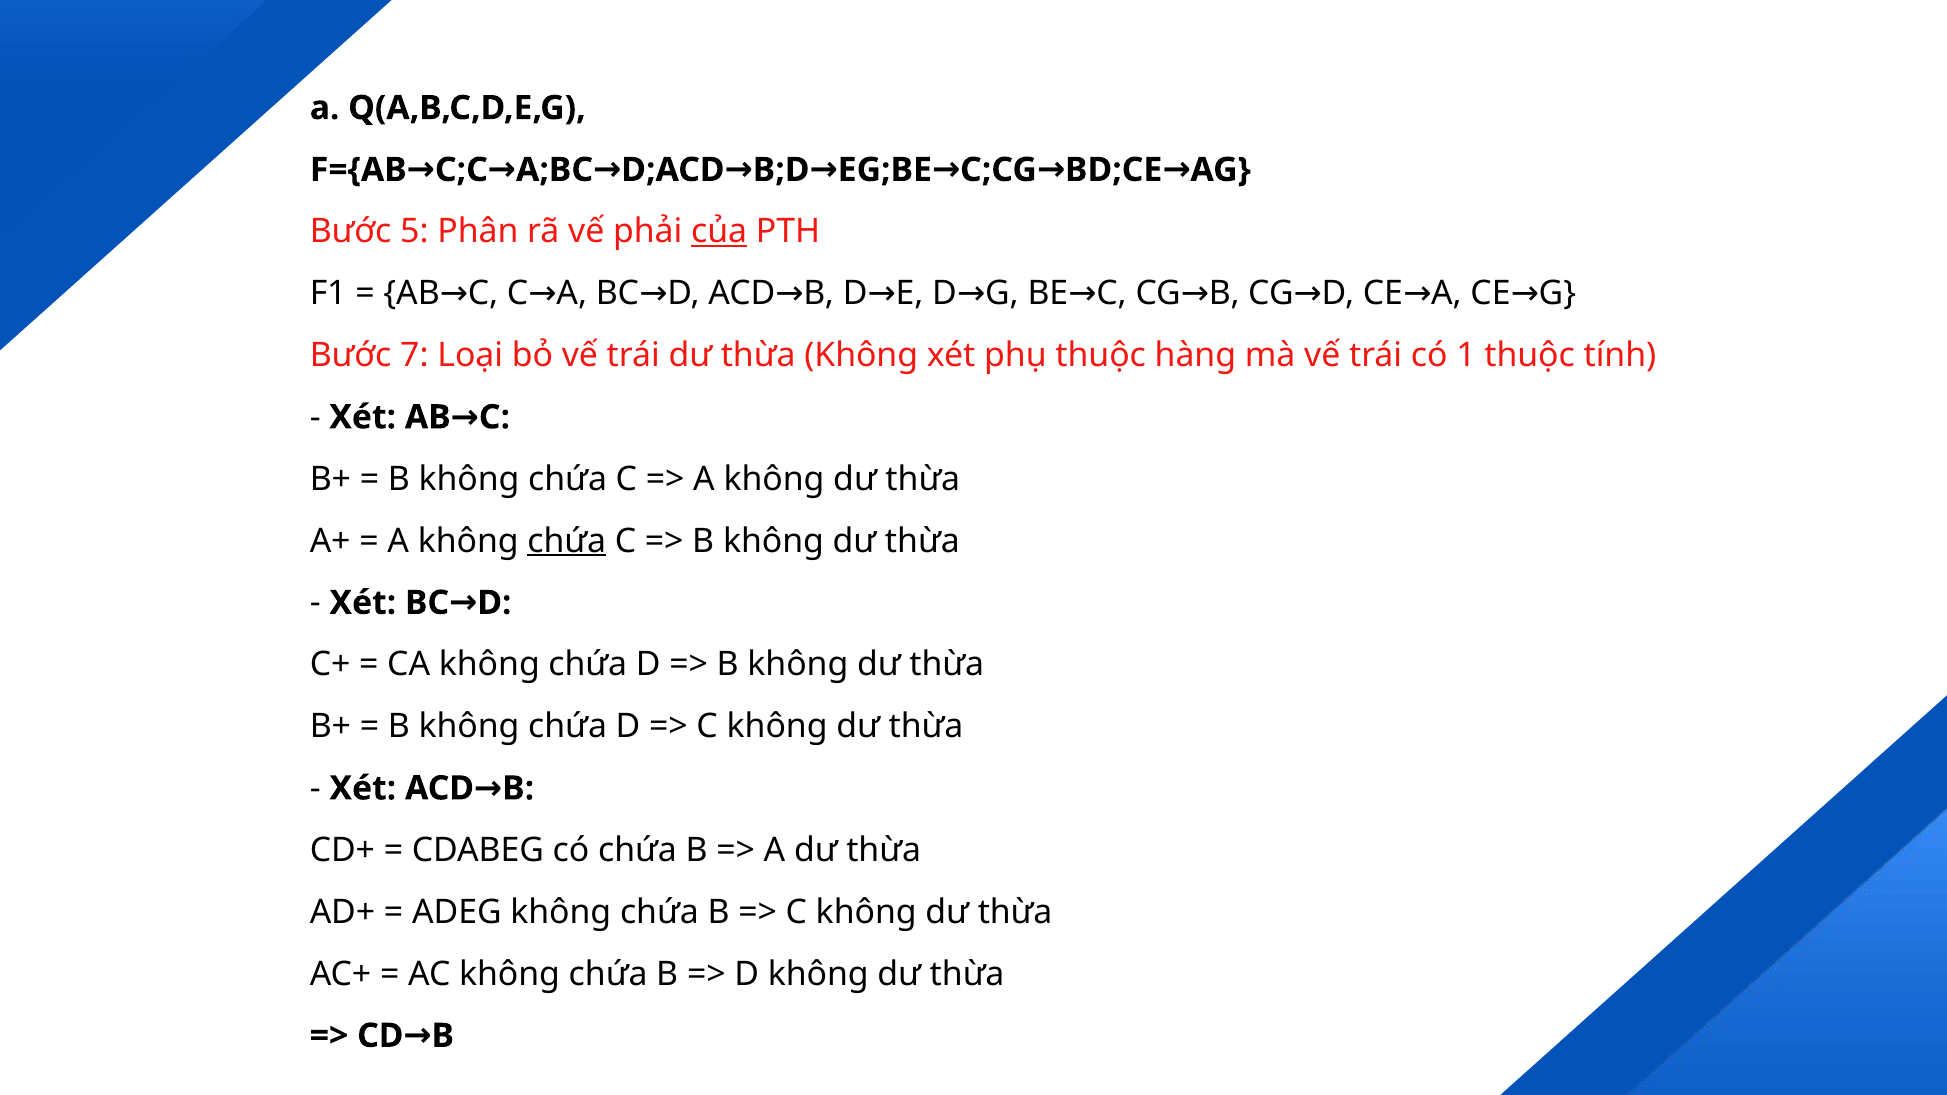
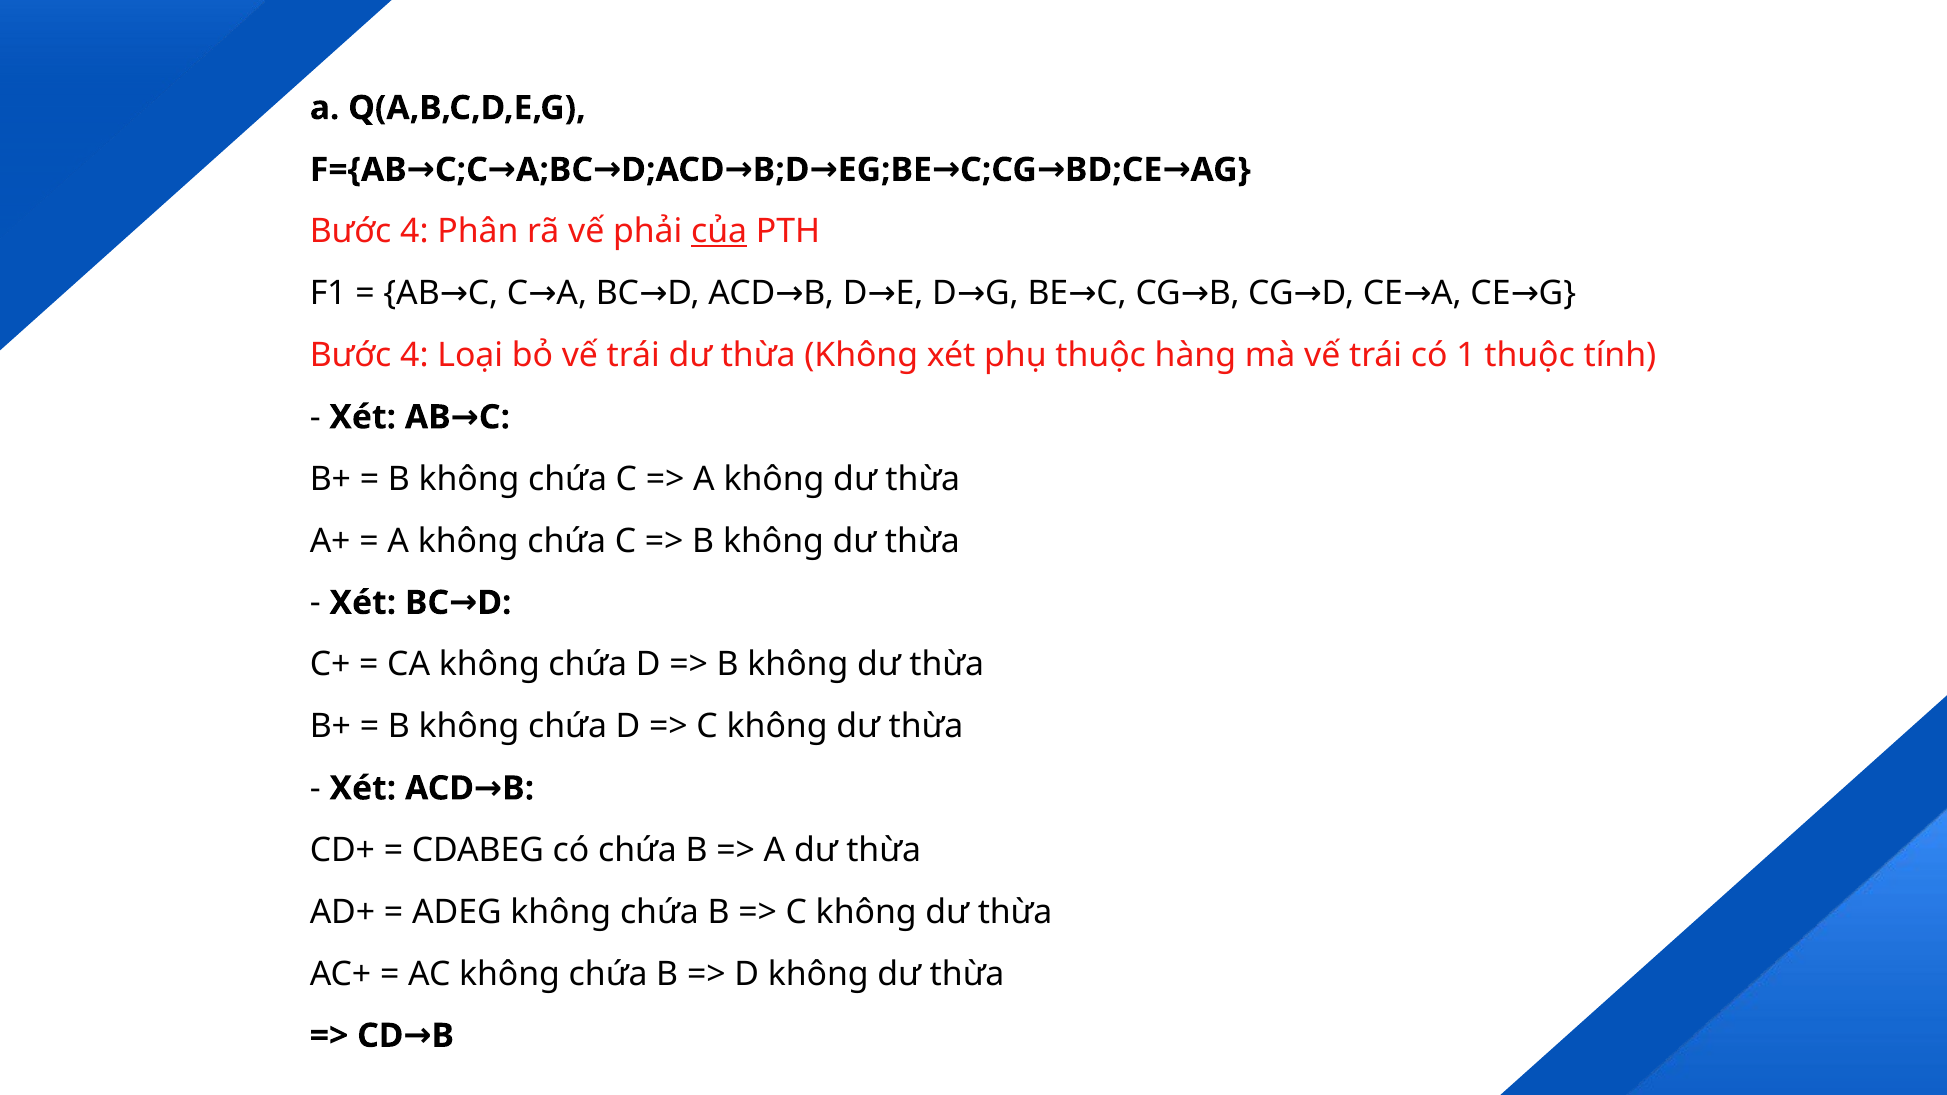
5 at (414, 232): 5 -> 4
7 at (414, 355): 7 -> 4
chứa at (567, 541) underline: present -> none
